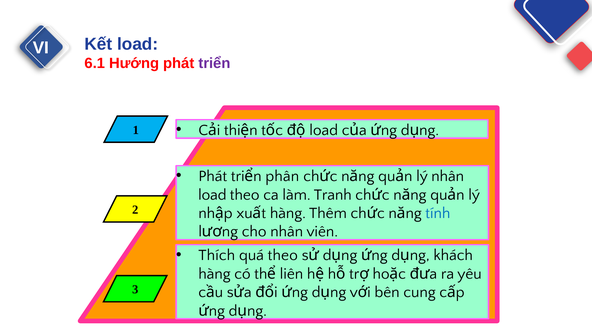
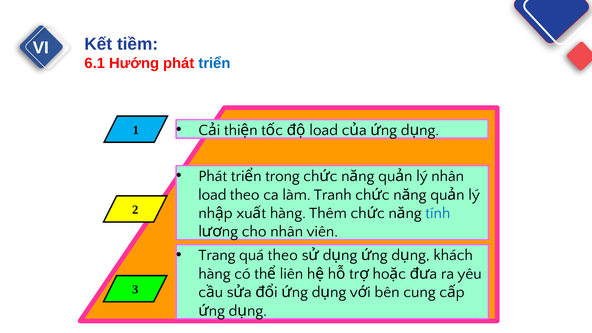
Kết load: load -> tiềm
triển colour: purple -> blue
phân: phân -> trong
Thích: Thích -> Trang
